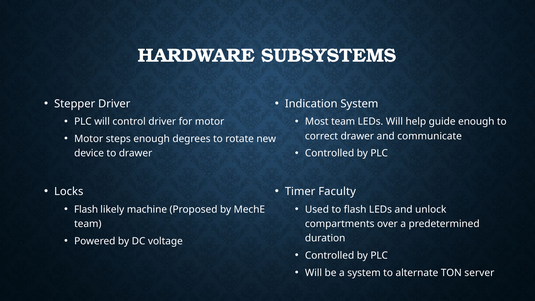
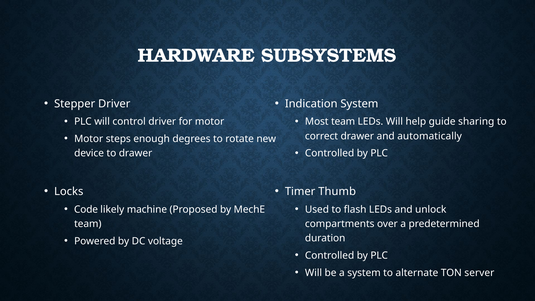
guide enough: enough -> sharing
communicate: communicate -> automatically
Faculty: Faculty -> Thumb
Flash at (86, 209): Flash -> Code
